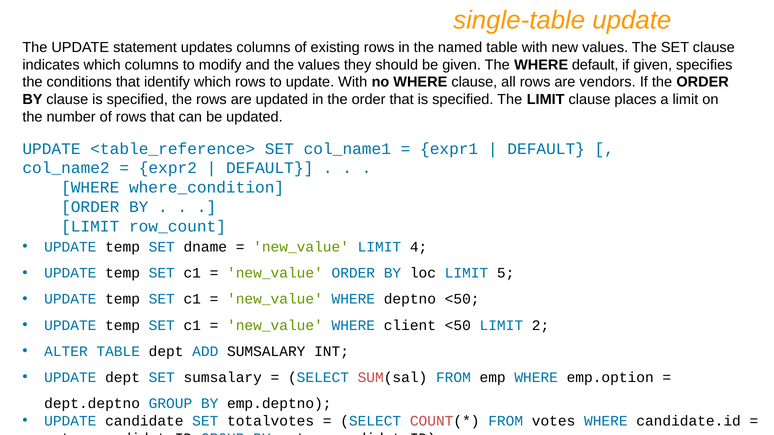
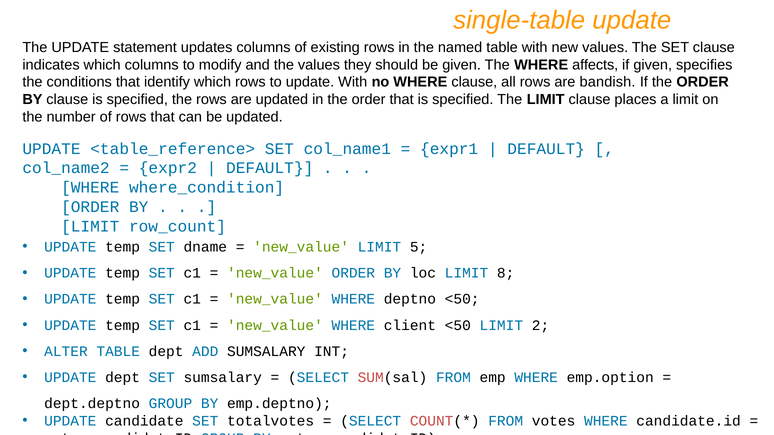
WHERE default: default -> affects
vendors: vendors -> bandish
4: 4 -> 5
5: 5 -> 8
